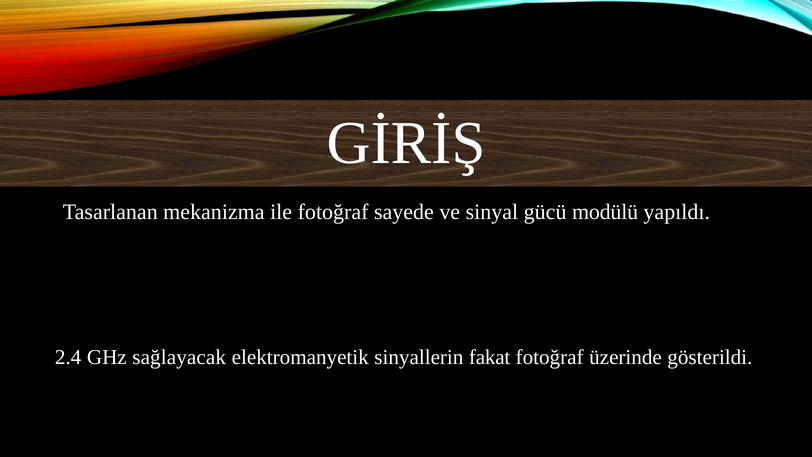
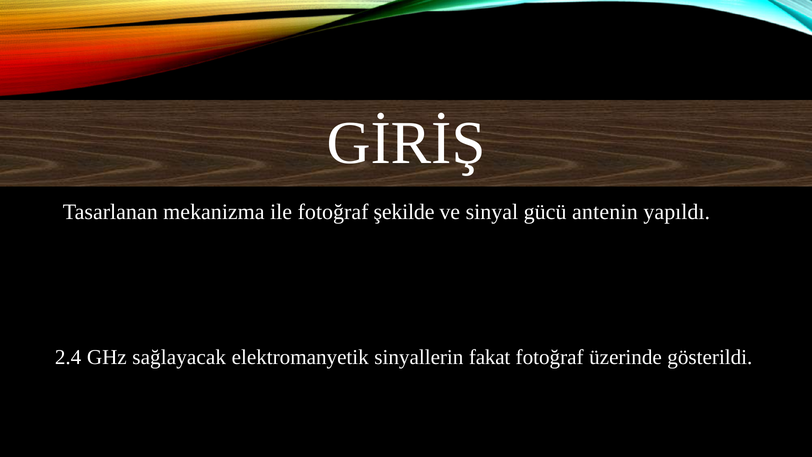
sayede: sayede -> şekilde
modülü: modülü -> antenin
